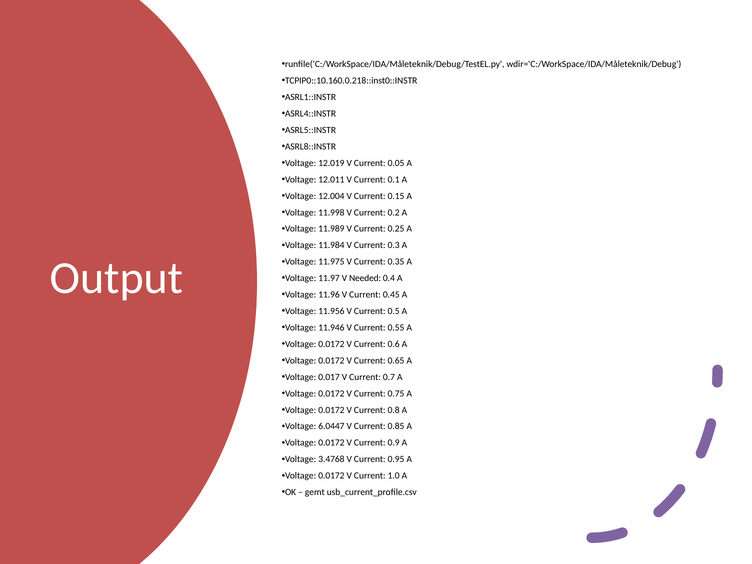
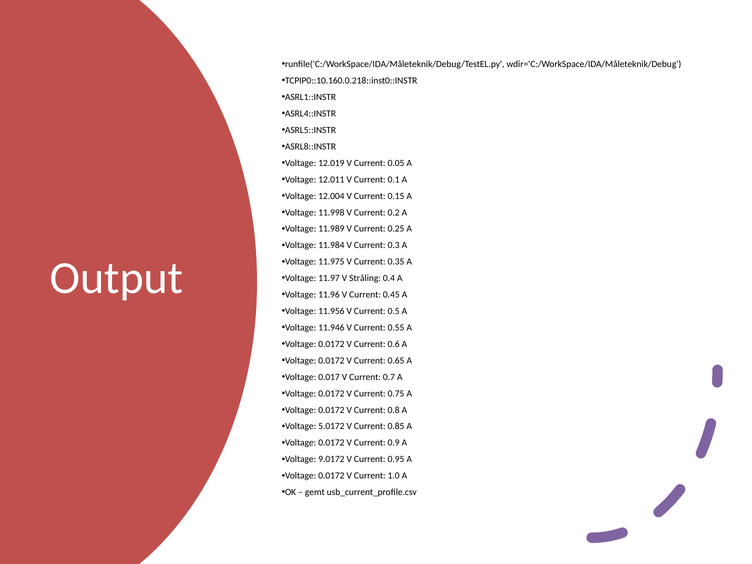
Needed: Needed -> Stråling
6.0447: 6.0447 -> 5.0172
3.4768: 3.4768 -> 9.0172
